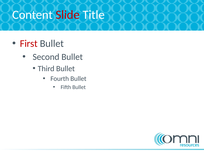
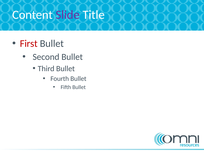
Slide colour: red -> purple
